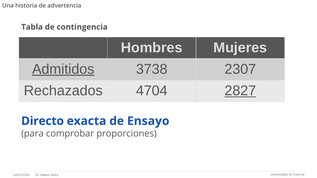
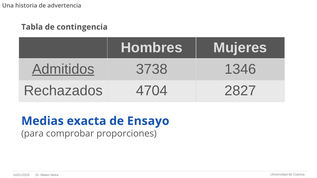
2307: 2307 -> 1346
2827 underline: present -> none
Directo: Directo -> Medias
